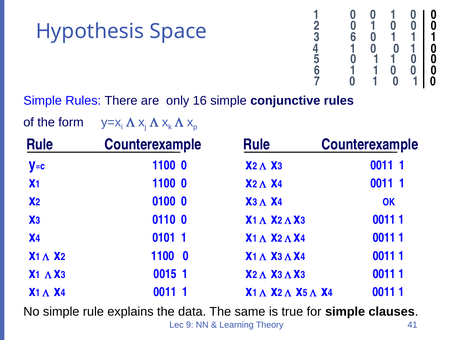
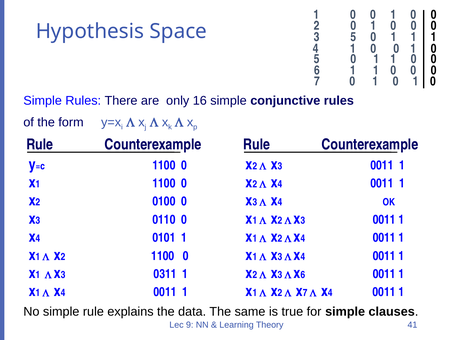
3 6: 6 -> 5
0015: 0015 -> 0311
3 at (303, 275): 3 -> 6
5 at (305, 293): 5 -> 7
